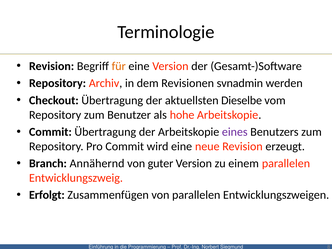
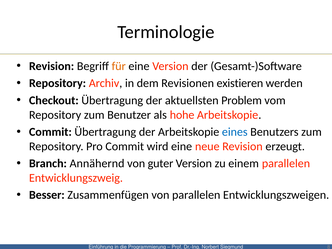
svnadmin: svnadmin -> existieren
Dieselbe: Dieselbe -> Problem
eines colour: purple -> blue
Erfolgt: Erfolgt -> Besser
